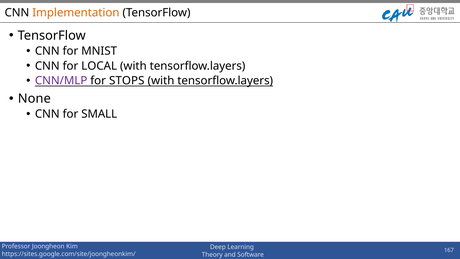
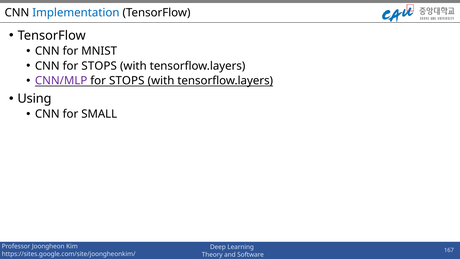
Implementation colour: orange -> blue
CNN for LOCAL: LOCAL -> STOPS
None: None -> Using
